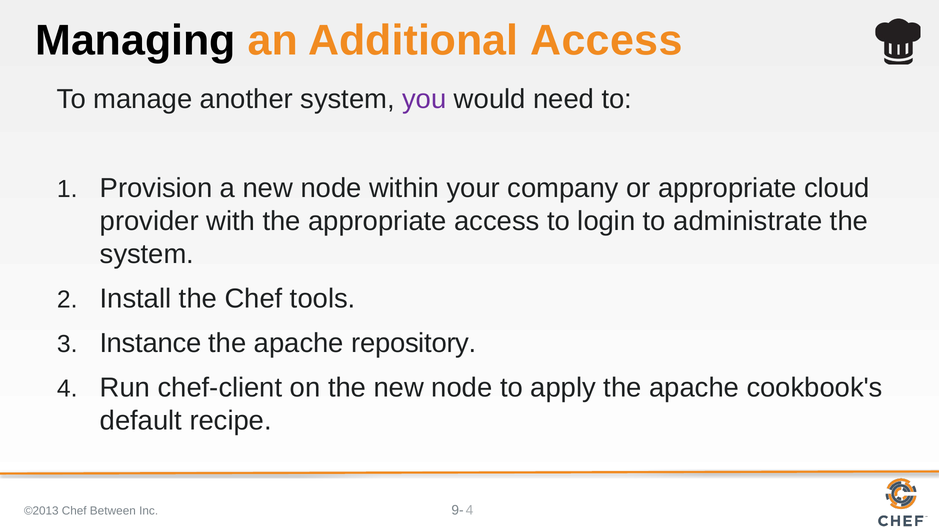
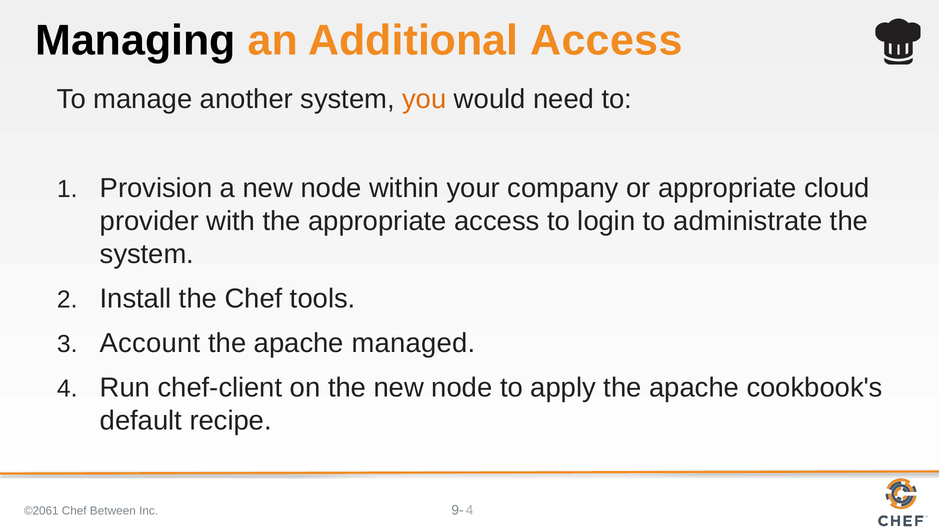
you colour: purple -> orange
Instance: Instance -> Account
repository: repository -> managed
©2013: ©2013 -> ©2061
